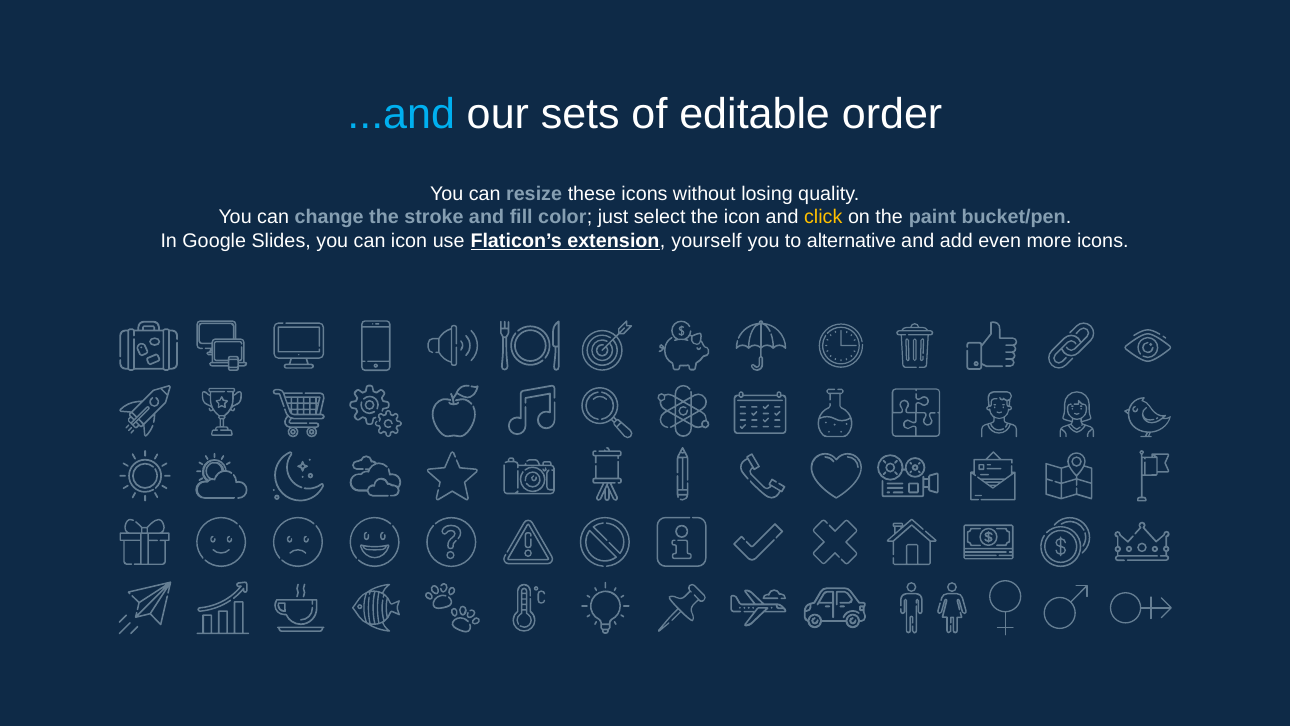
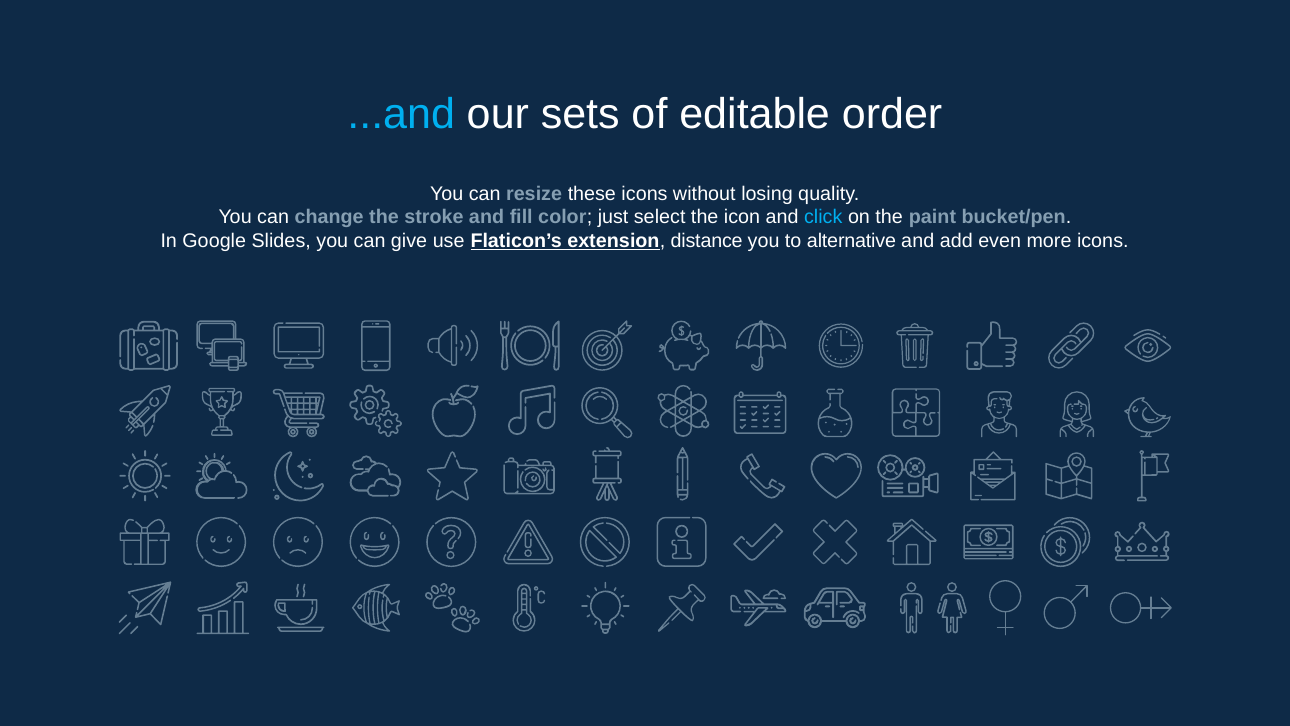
click colour: yellow -> light blue
can icon: icon -> give
yourself: yourself -> distance
